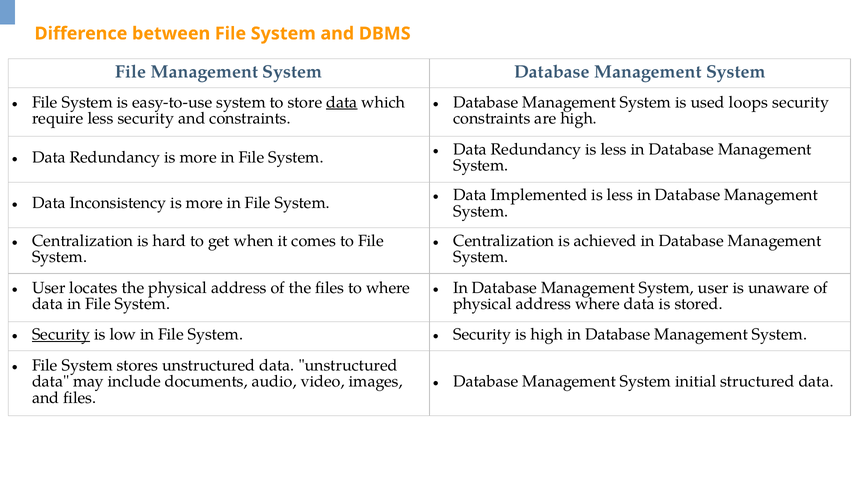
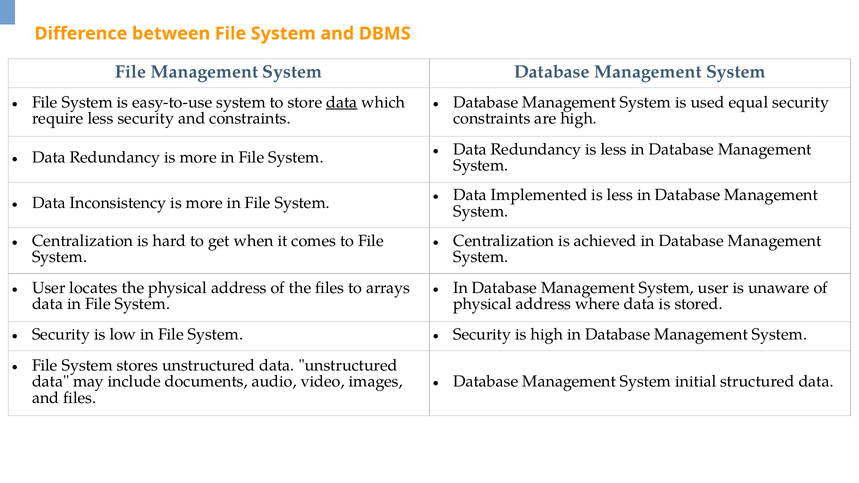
loops: loops -> equal
to where: where -> arrays
Security at (61, 335) underline: present -> none
